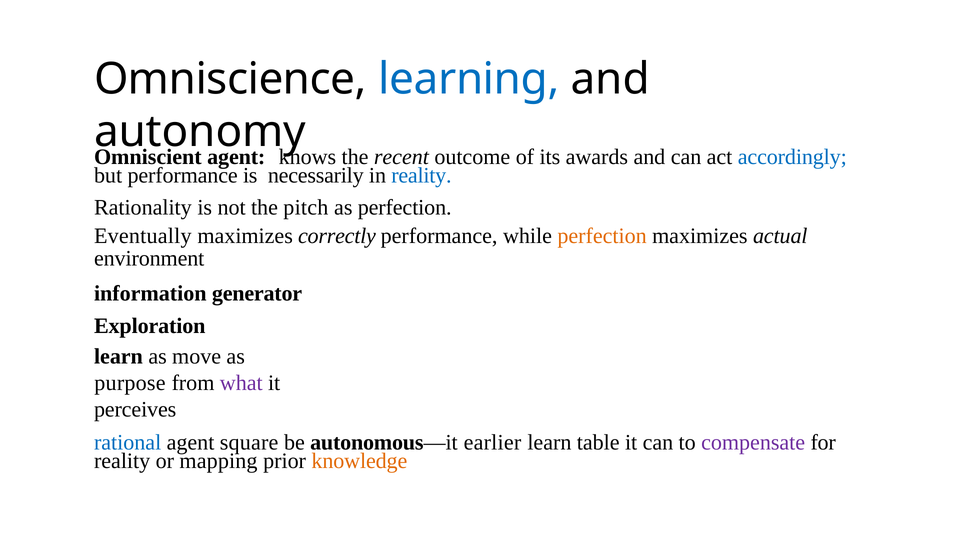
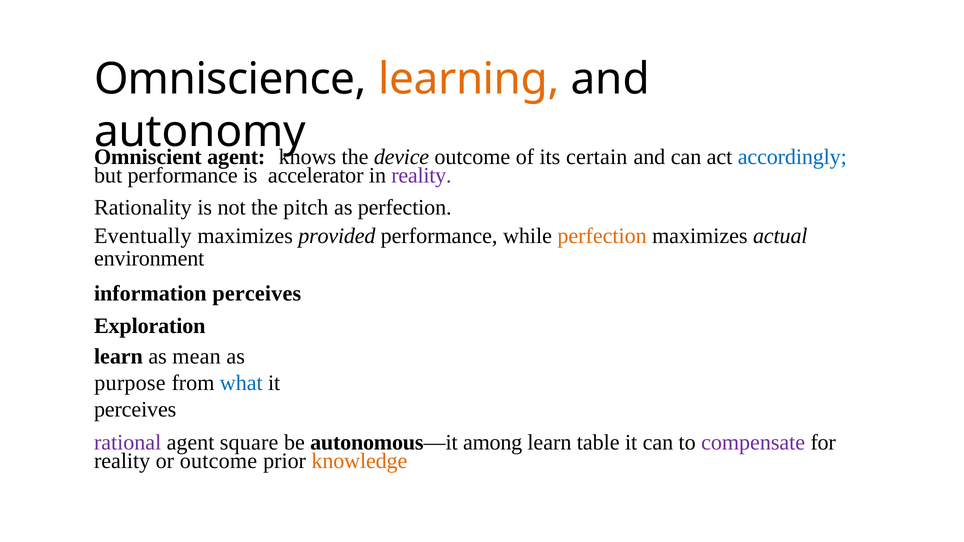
learning colour: blue -> orange
recent: recent -> device
awards: awards -> certain
necessarily: necessarily -> accelerator
reality at (421, 175) colour: blue -> purple
correctly: correctly -> provided
information generator: generator -> perceives
move: move -> mean
what colour: purple -> blue
rational colour: blue -> purple
earlier: earlier -> among
or mapping: mapping -> outcome
